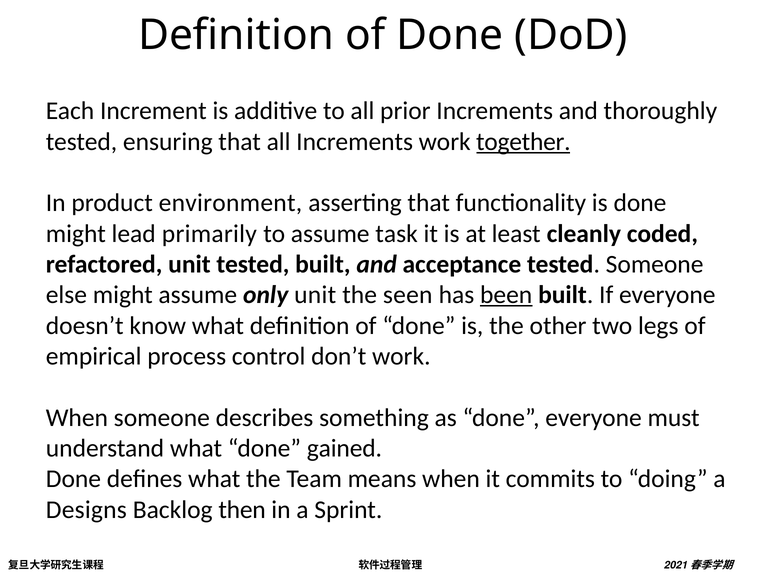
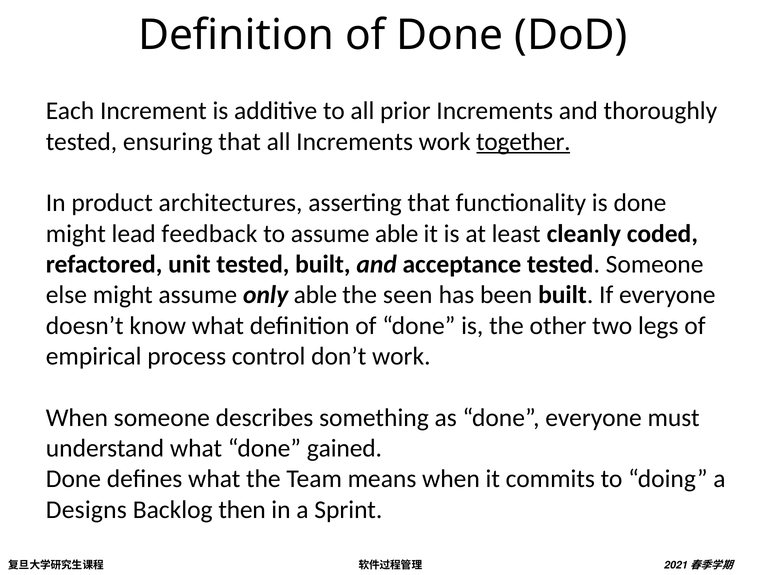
environment: environment -> architectures
primarily: primarily -> feedback
assume task: task -> able
only unit: unit -> able
been underline: present -> none
